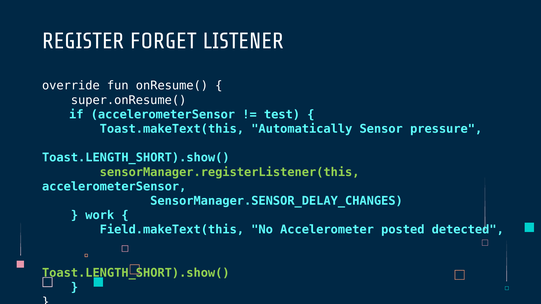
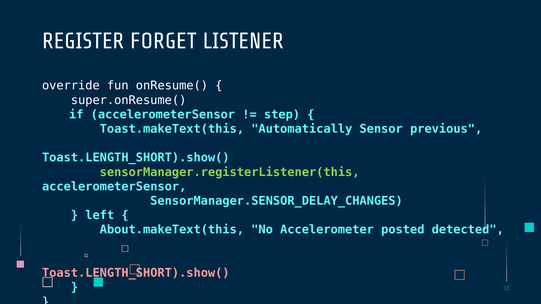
test: test -> step
pressure: pressure -> previous
work: work -> left
Field.makeText(this: Field.makeText(this -> About.makeText(this
Toast.LENGTH_SHORT).show( at (136, 273) colour: light green -> pink
